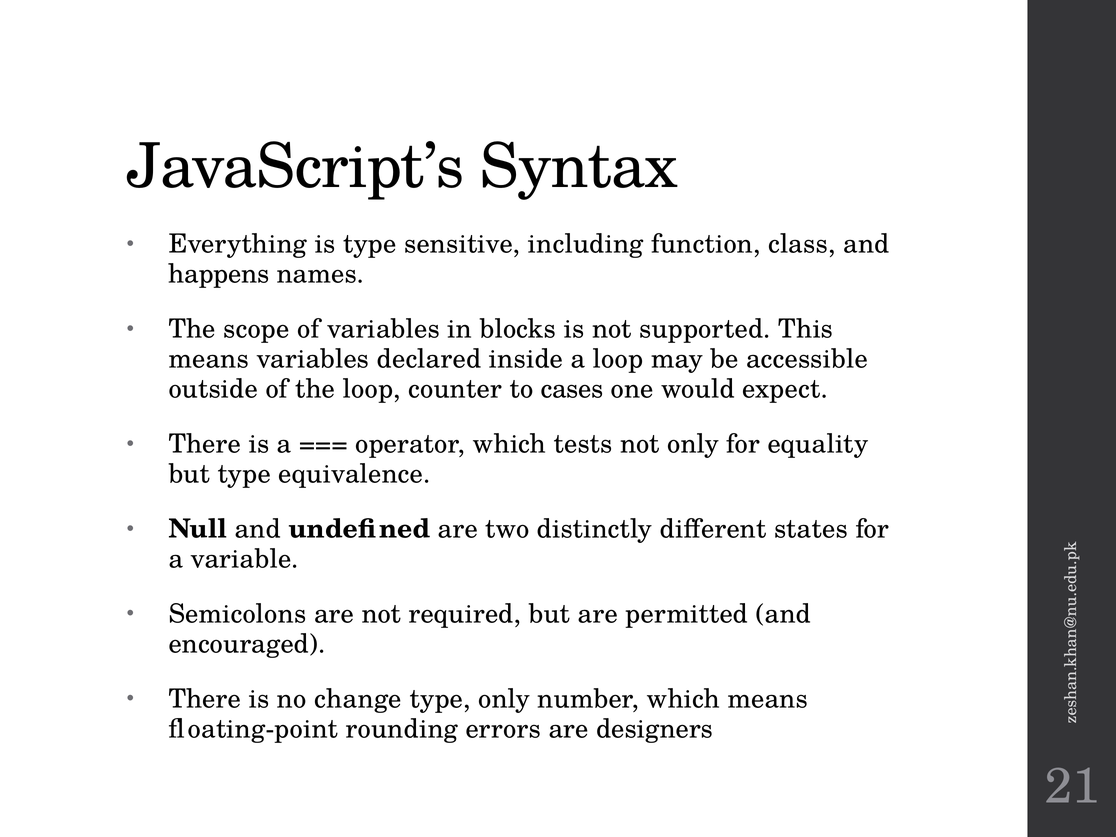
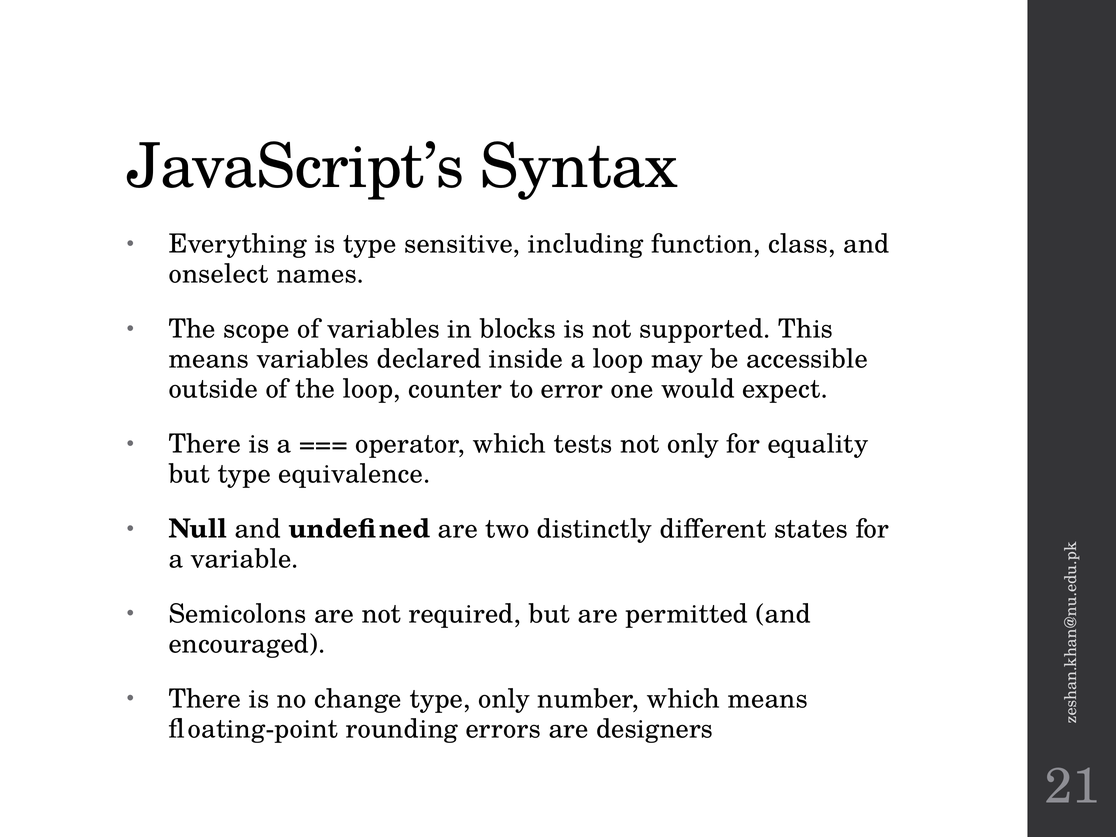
happens: happens -> onselect
cases: cases -> error
